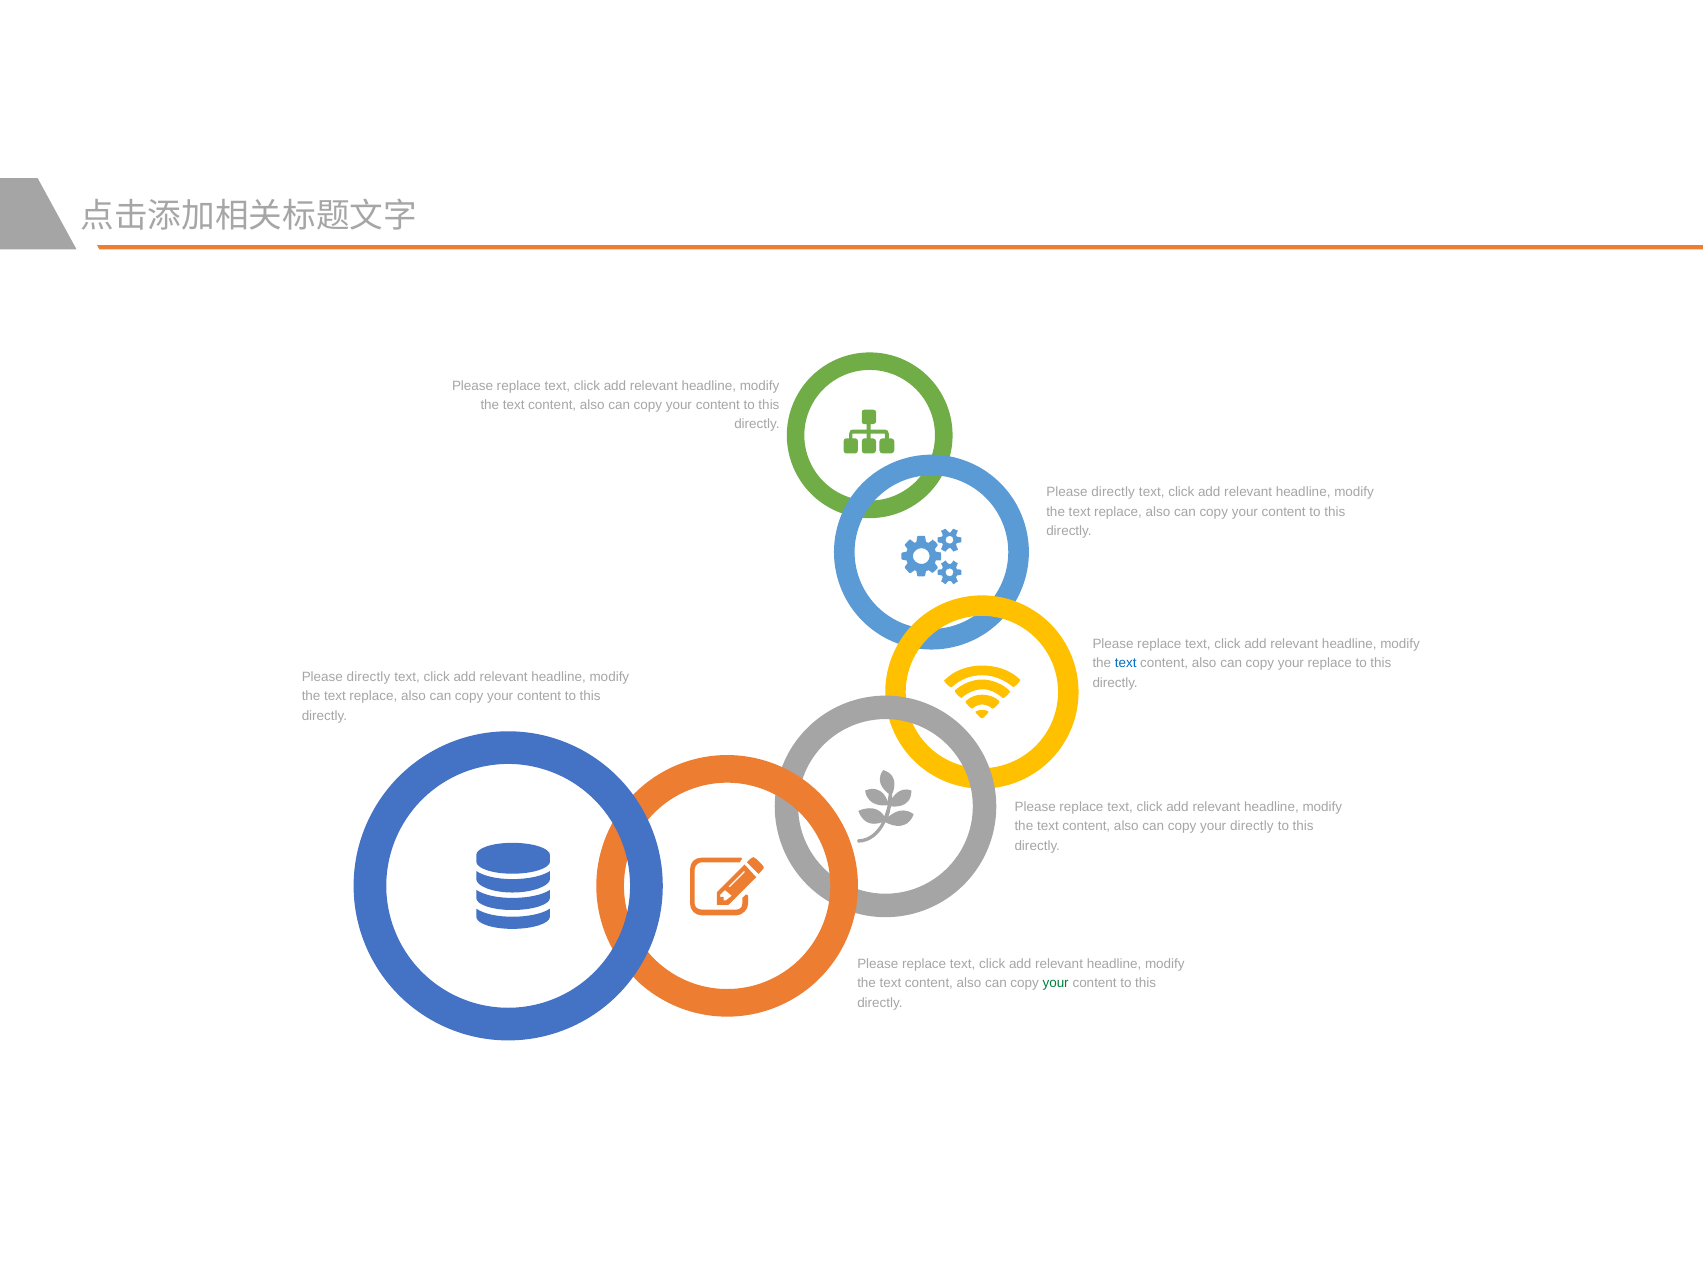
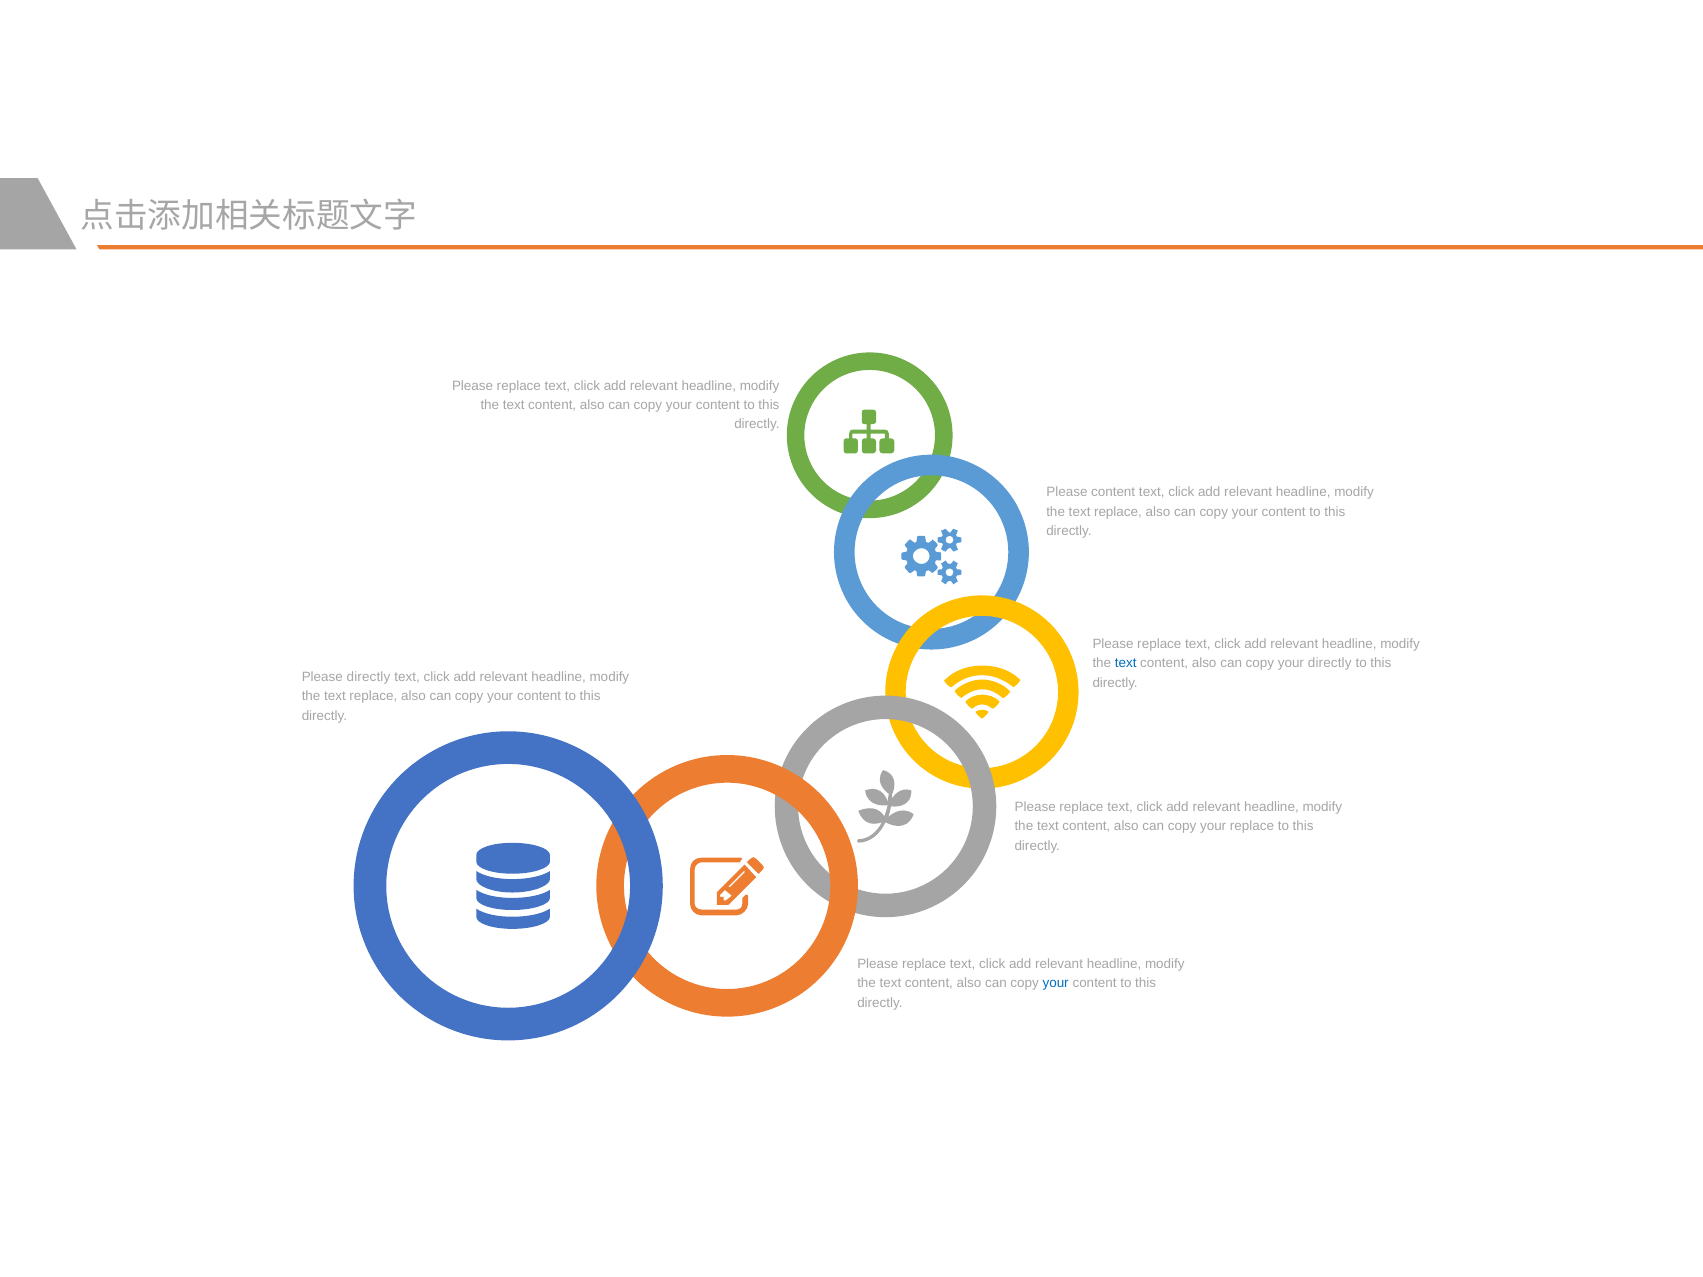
directly at (1113, 492): directly -> content
your replace: replace -> directly
your directly: directly -> replace
your at (1056, 984) colour: green -> blue
